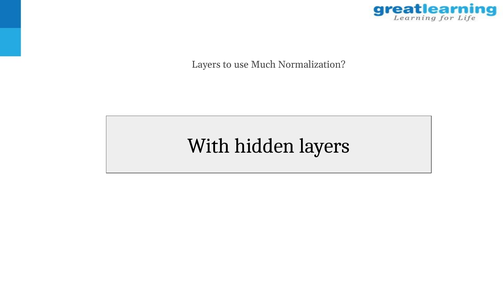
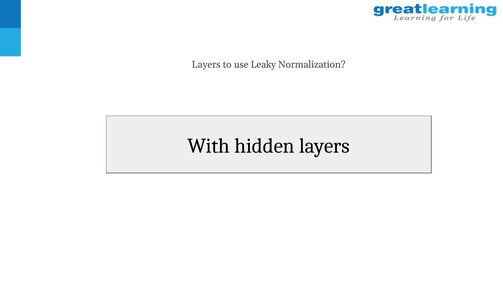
Much: Much -> Leaky
